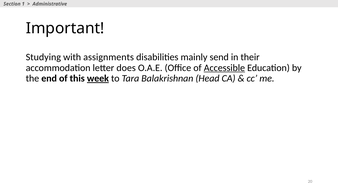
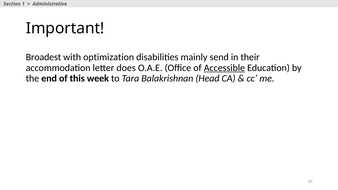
Studying: Studying -> Broadest
assignments: assignments -> optimization
week underline: present -> none
